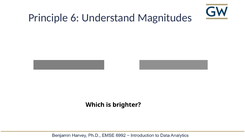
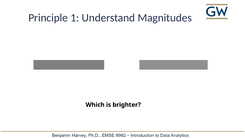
6: 6 -> 1
